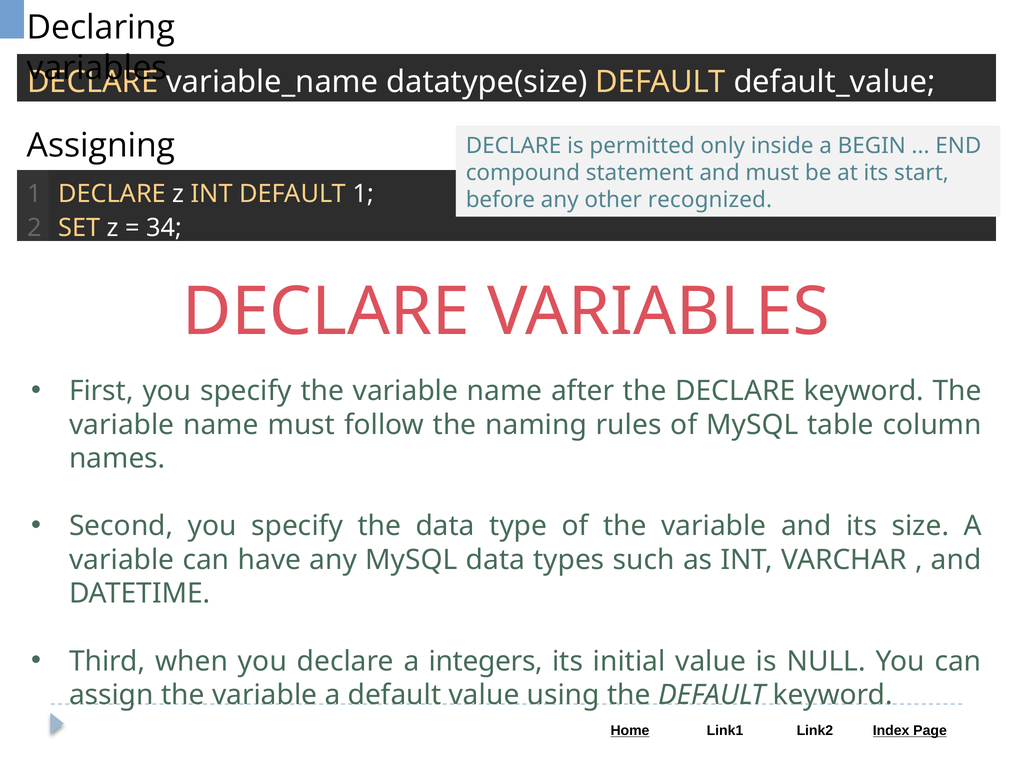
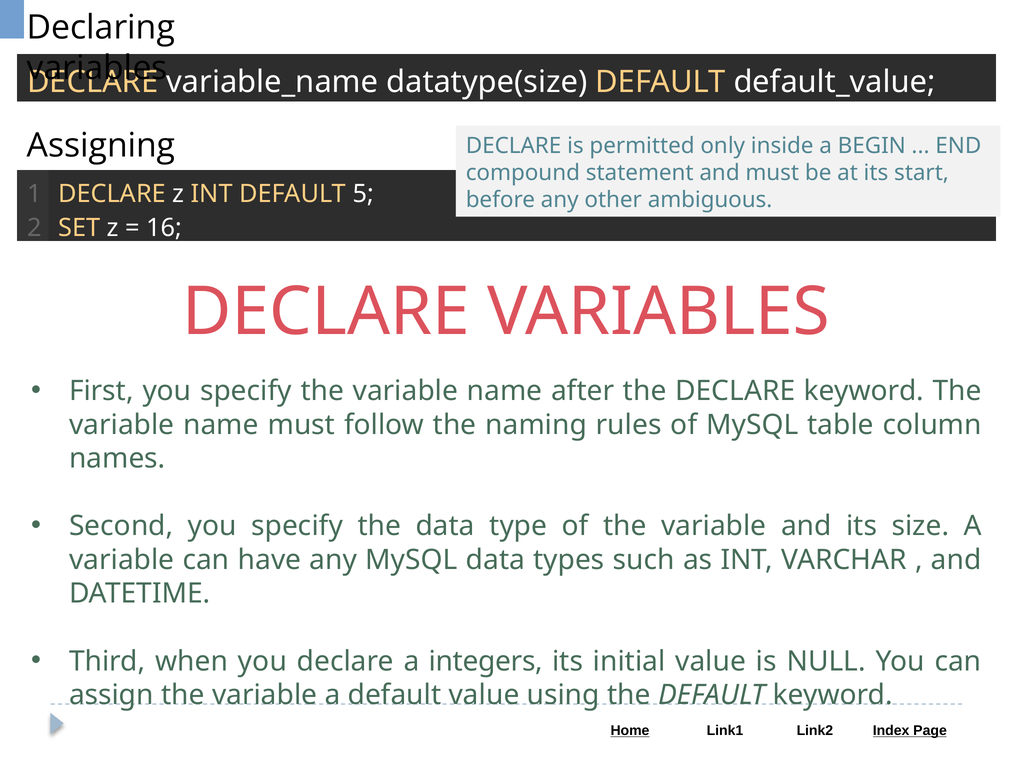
DEFAULT 1: 1 -> 5
recognized: recognized -> ambiguous
34: 34 -> 16
